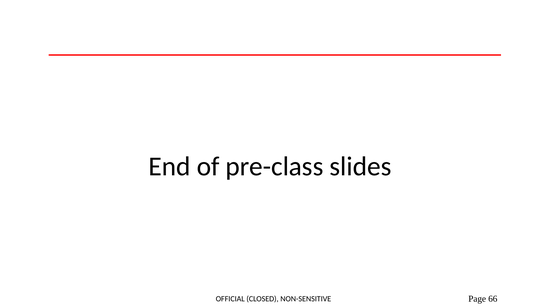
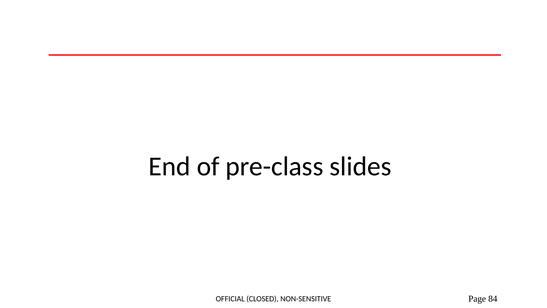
66: 66 -> 84
